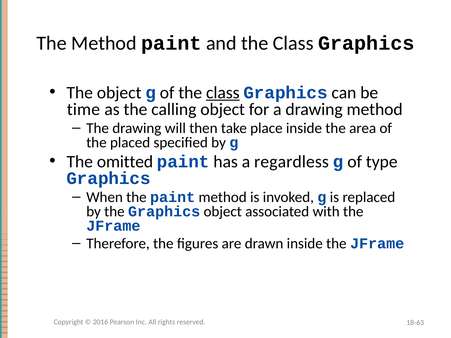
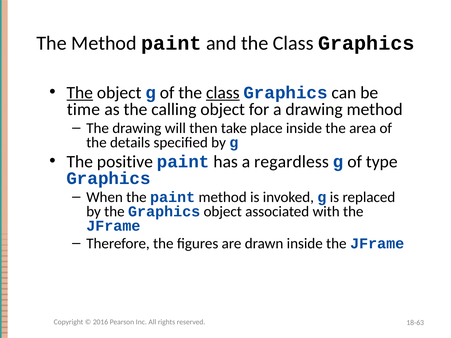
The at (80, 93) underline: none -> present
placed: placed -> details
omitted: omitted -> positive
